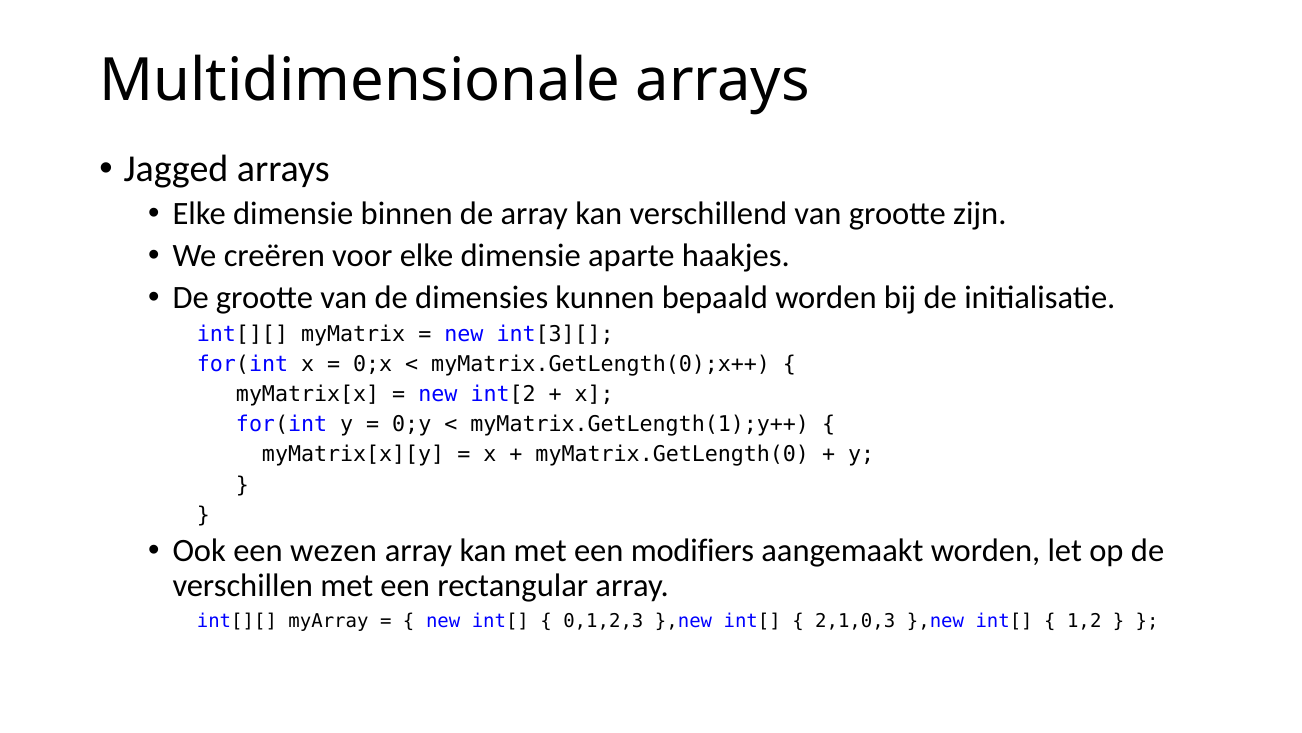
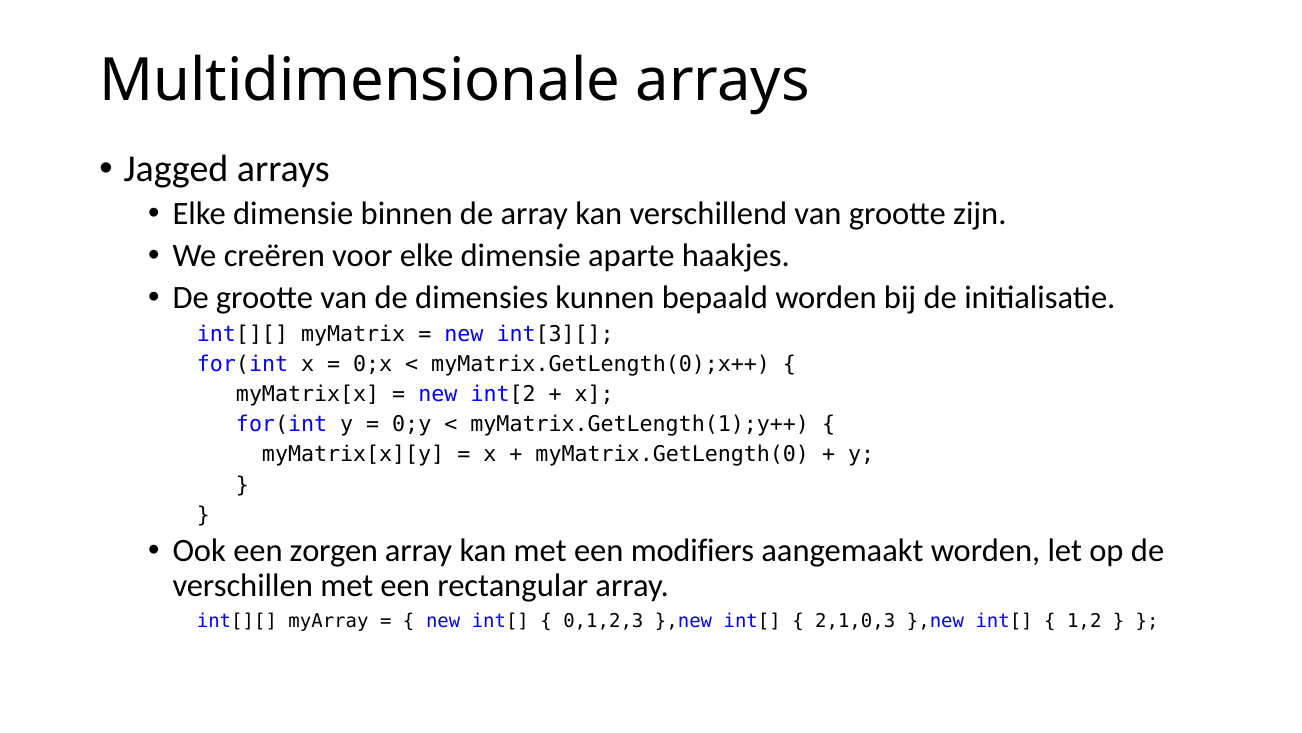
wezen: wezen -> zorgen
